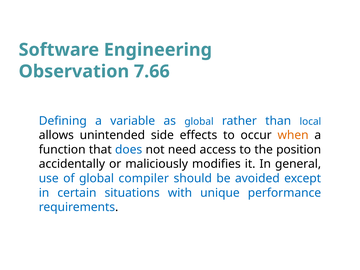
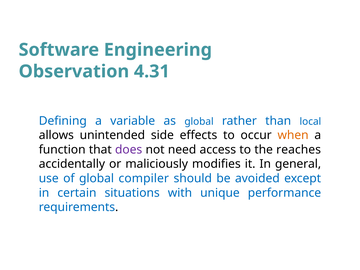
7.66: 7.66 -> 4.31
does colour: blue -> purple
position: position -> reaches
